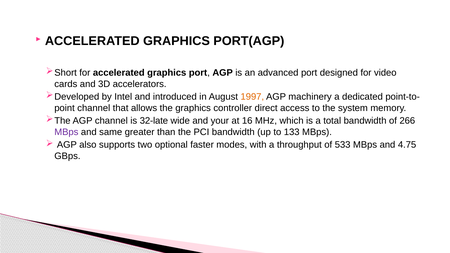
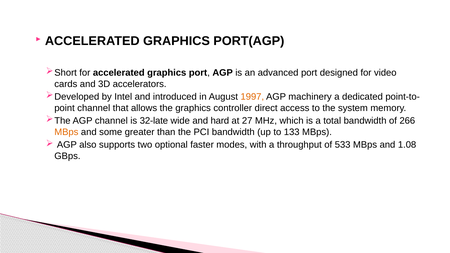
your: your -> hard
16: 16 -> 27
MBps at (66, 132) colour: purple -> orange
same: same -> some
4.75: 4.75 -> 1.08
